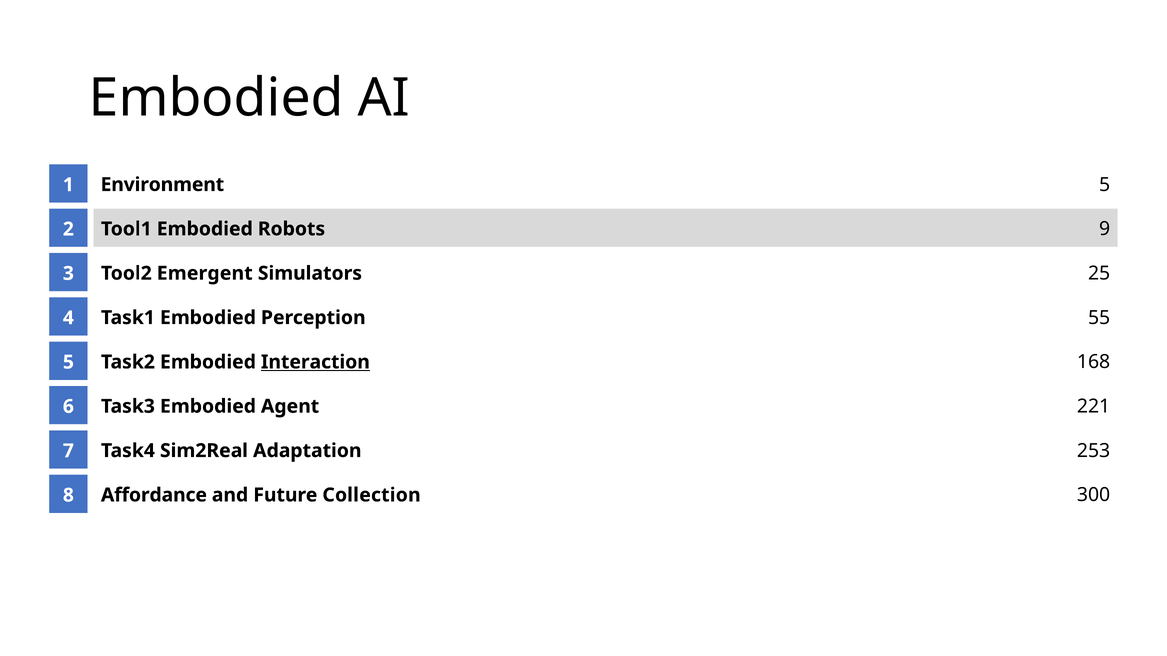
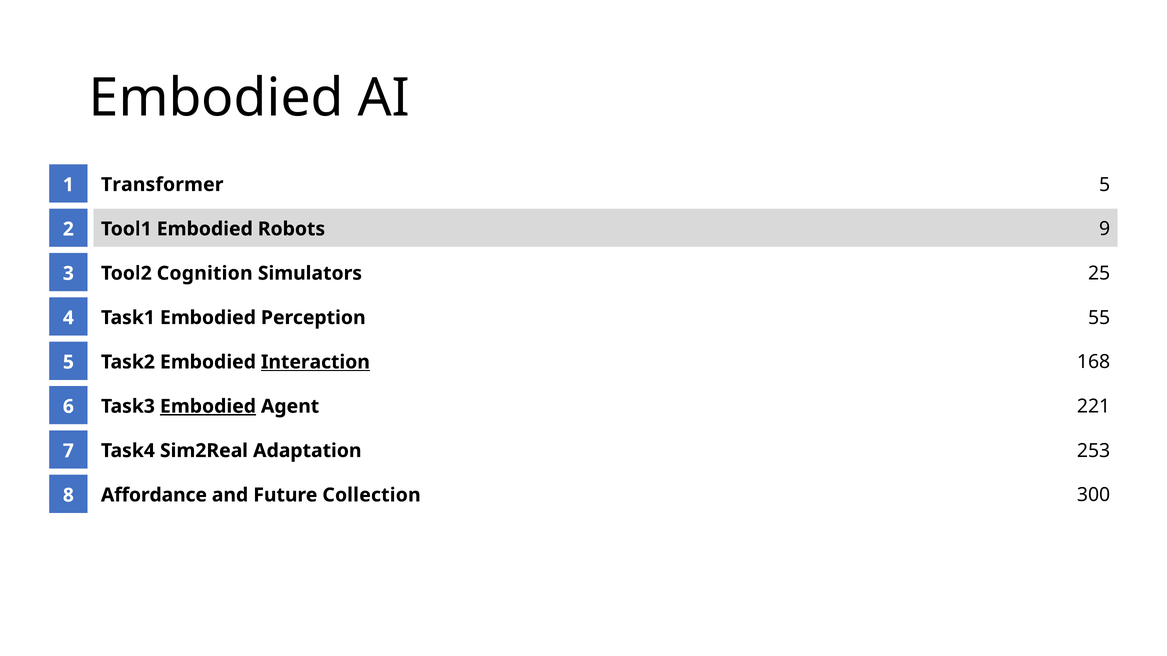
Environment: Environment -> Transformer
Emergent: Emergent -> Cognition
Embodied at (208, 407) underline: none -> present
